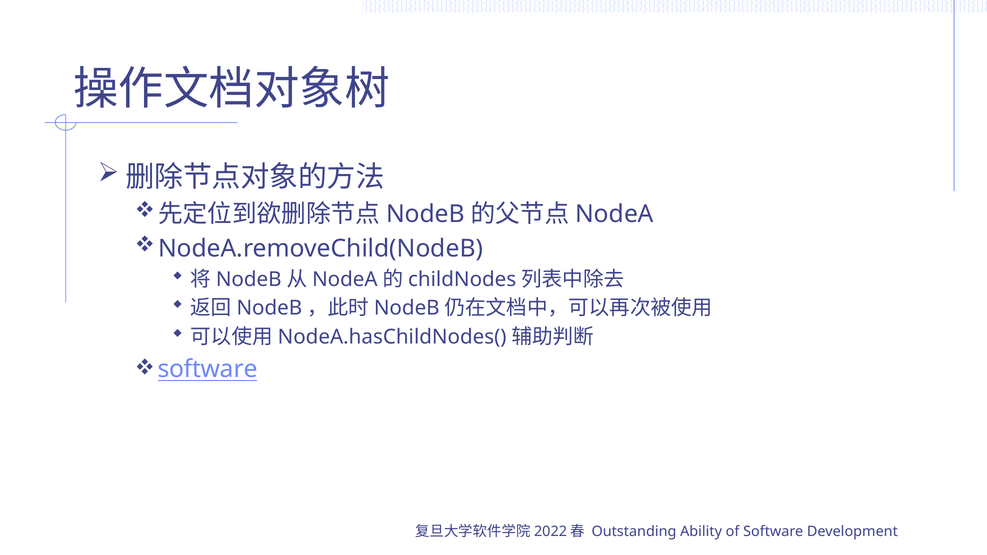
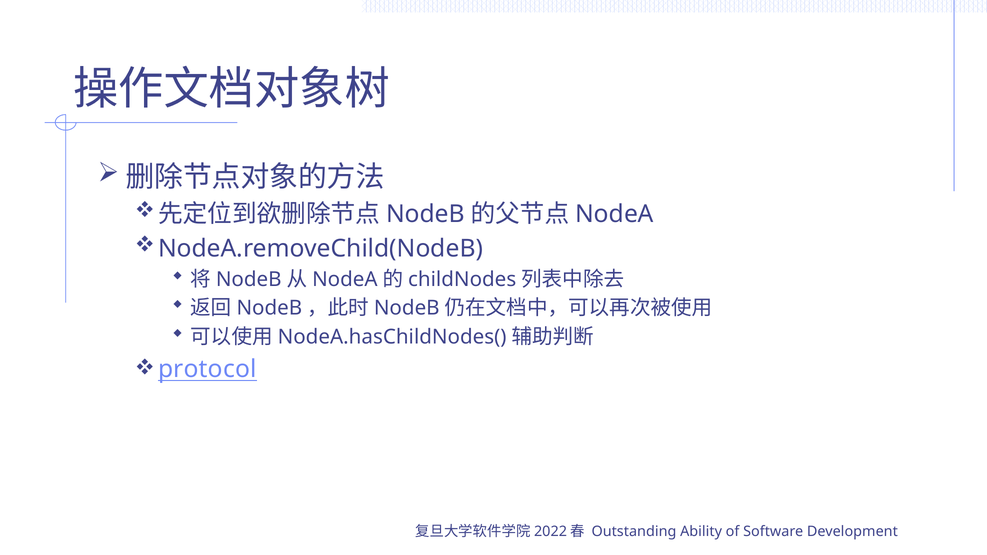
software at (208, 369): software -> protocol
